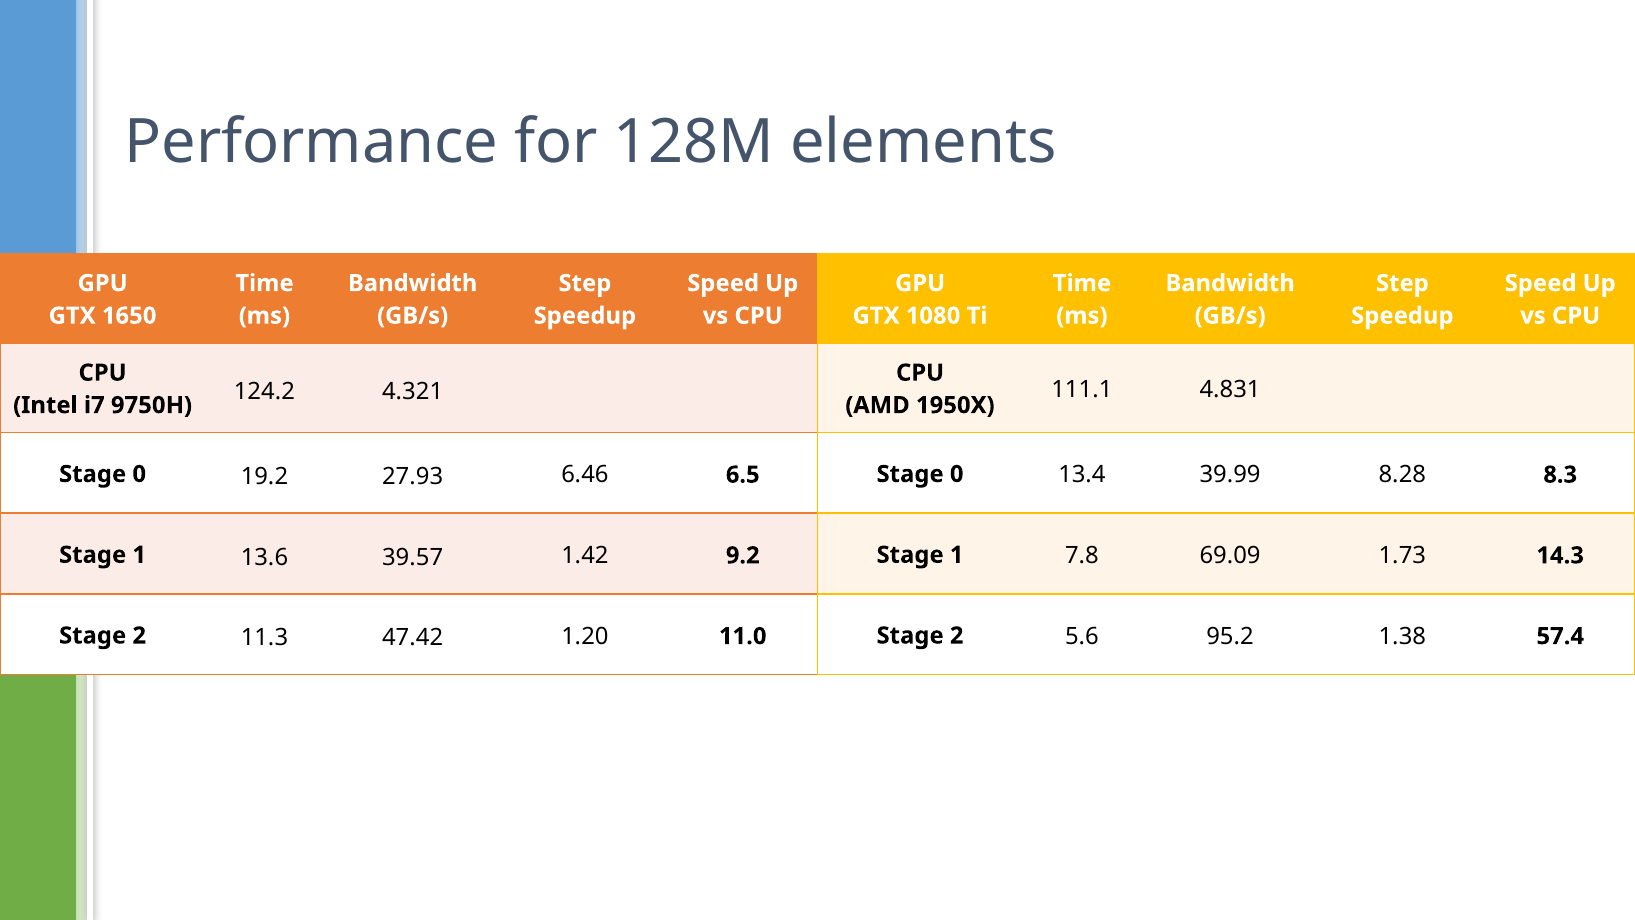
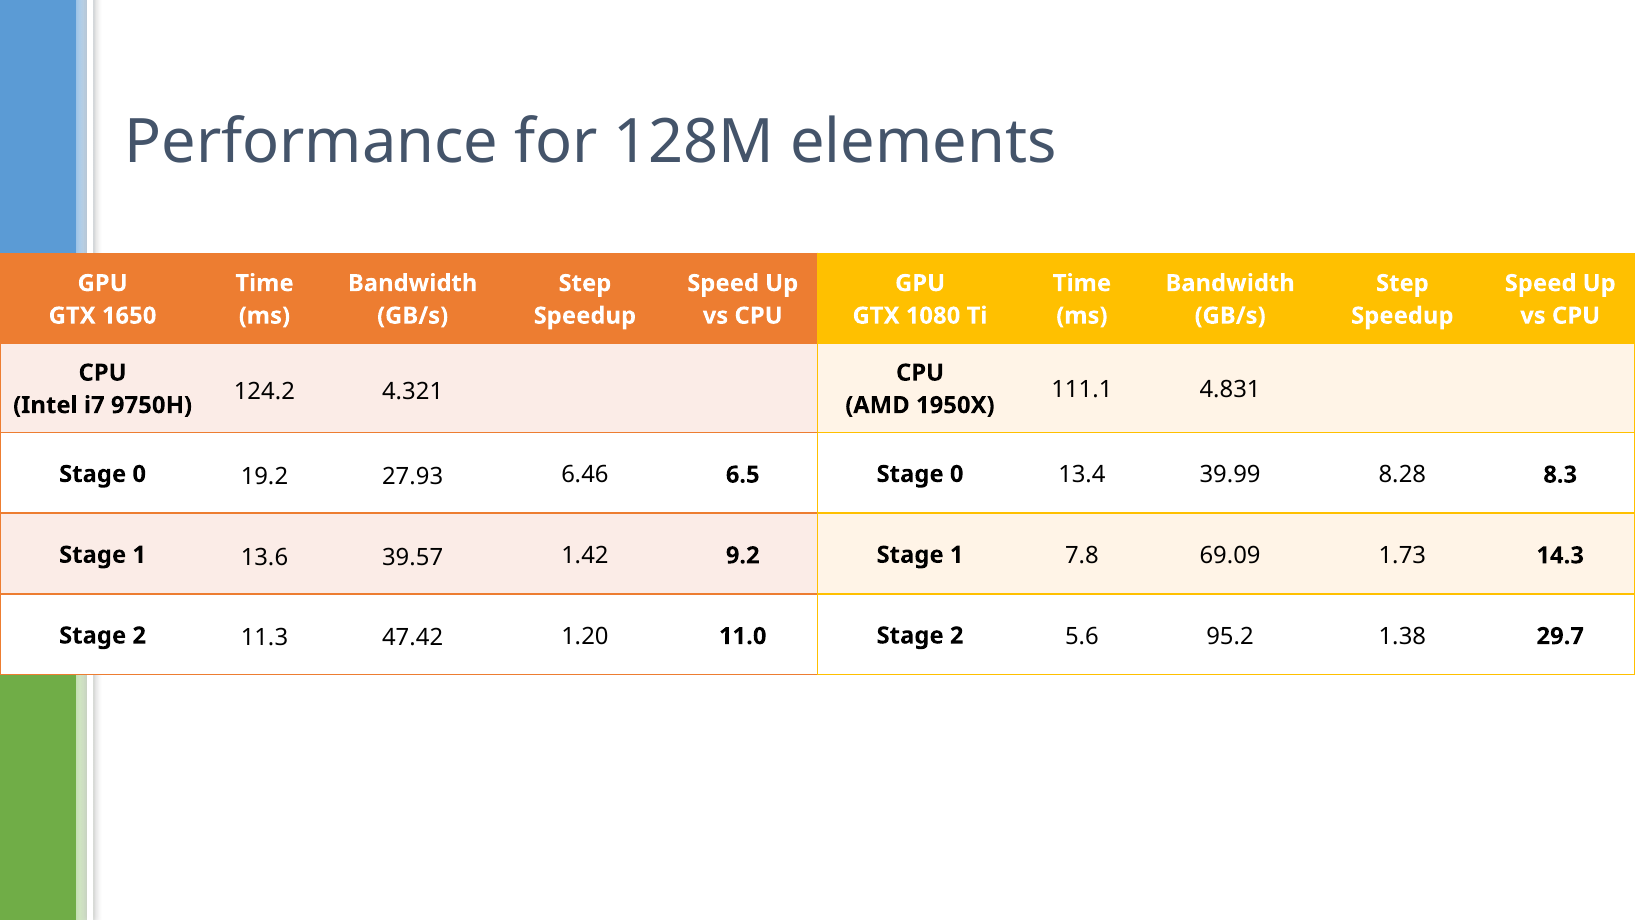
57.4: 57.4 -> 29.7
